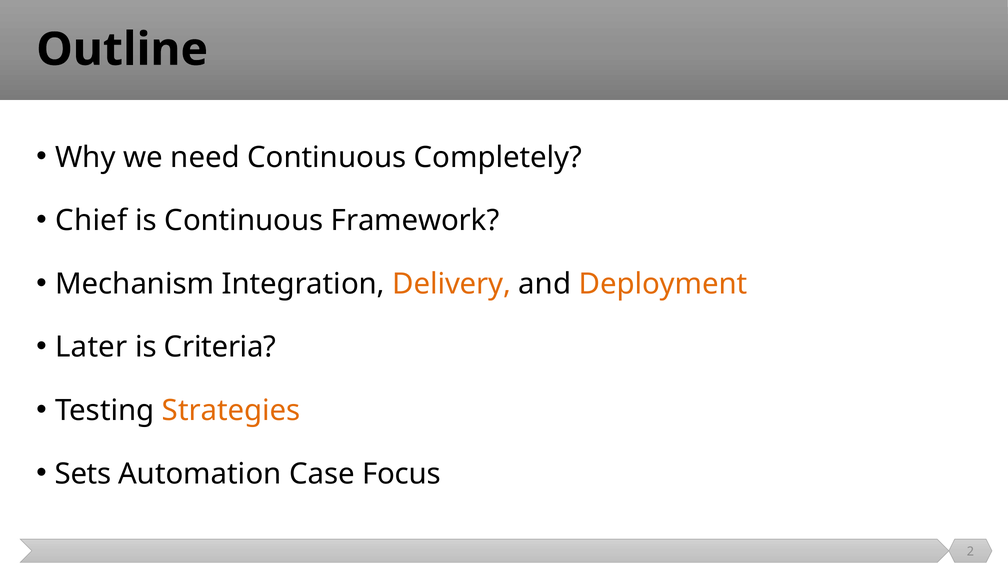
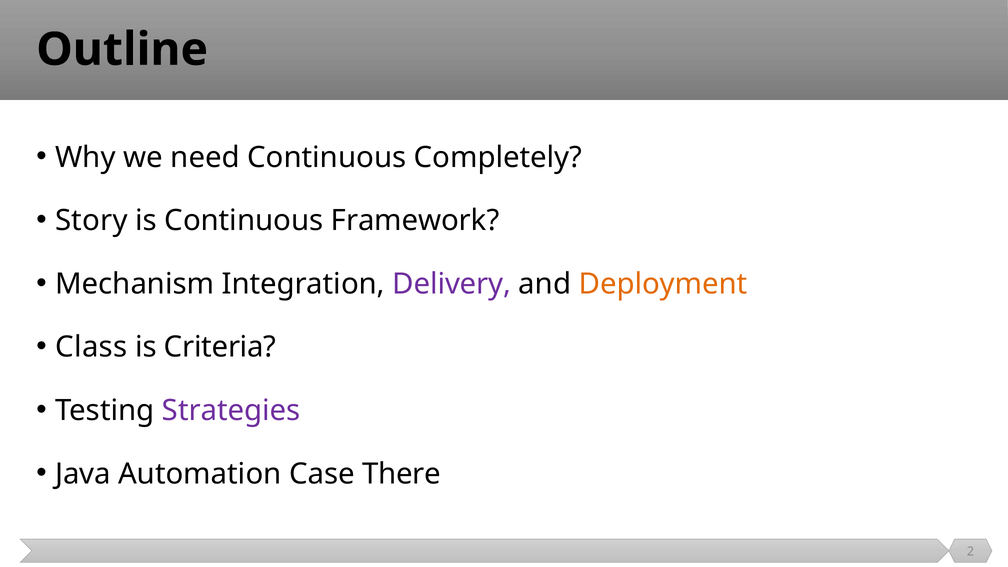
Chief: Chief -> Story
Delivery colour: orange -> purple
Later: Later -> Class
Strategies colour: orange -> purple
Sets: Sets -> Java
Focus: Focus -> There
